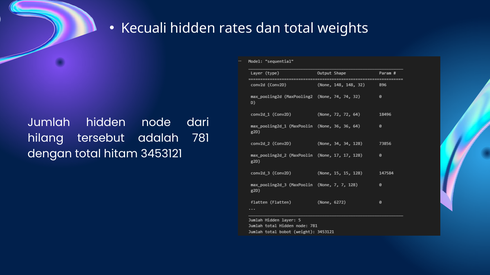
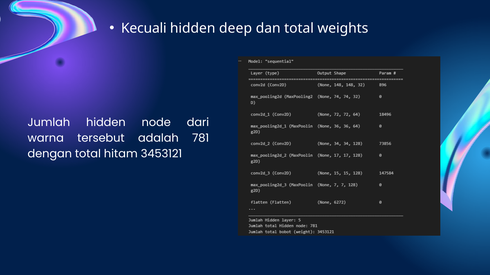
rates: rates -> deep
hilang: hilang -> warna
